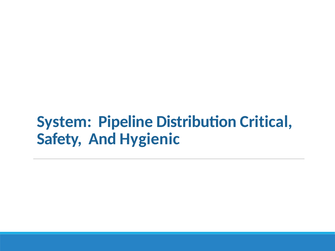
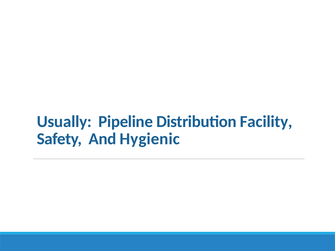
System: System -> Usually
Critical: Critical -> Facility
